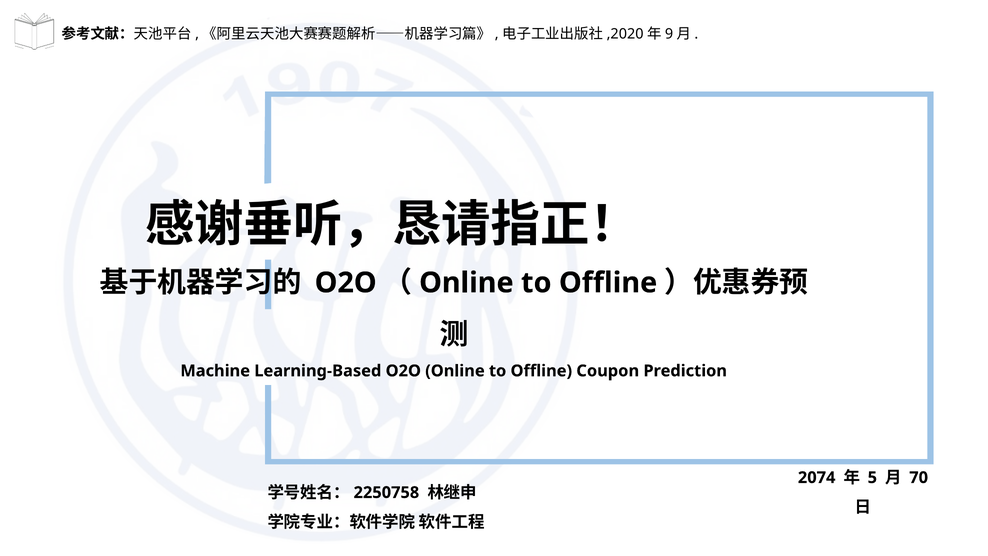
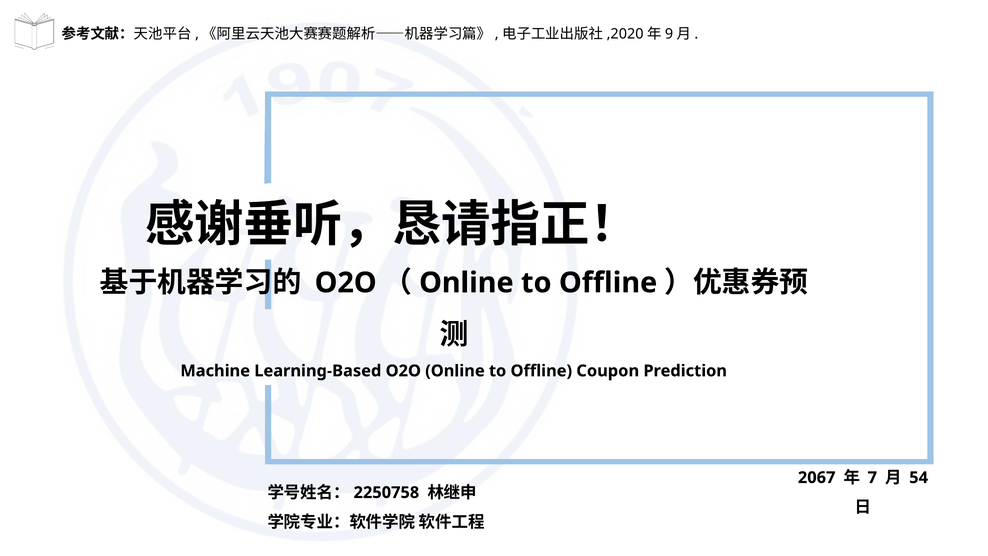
2074: 2074 -> 2067
5: 5 -> 7
70: 70 -> 54
